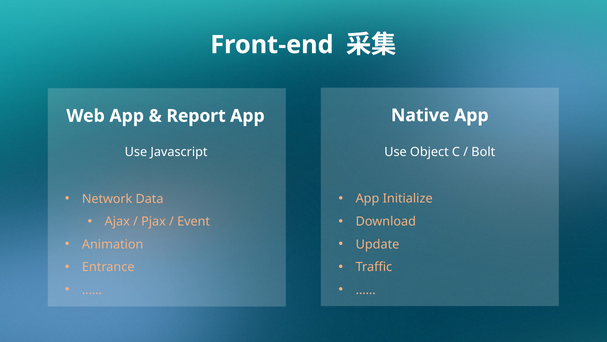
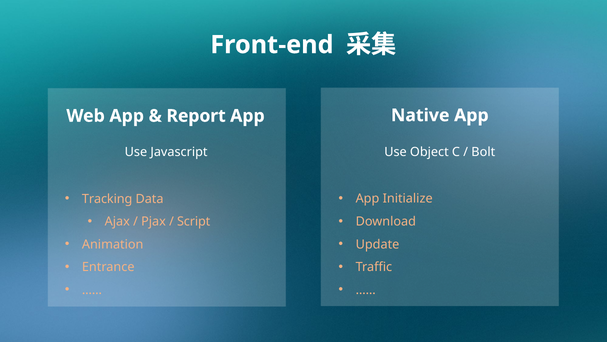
Network: Network -> Tracking
Event: Event -> Script
